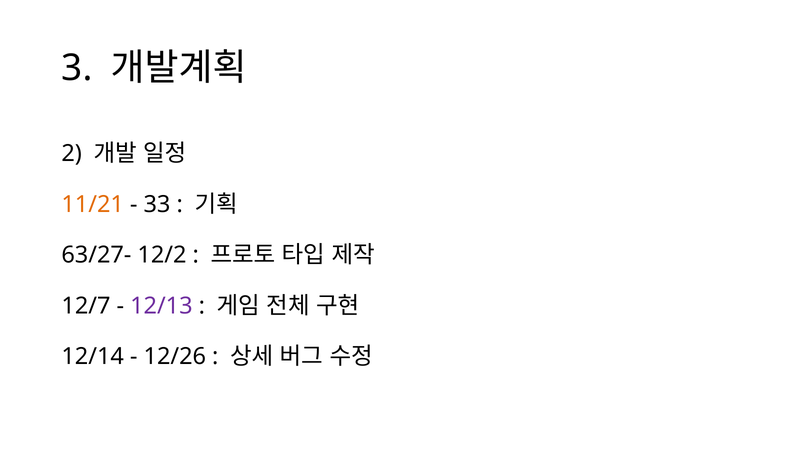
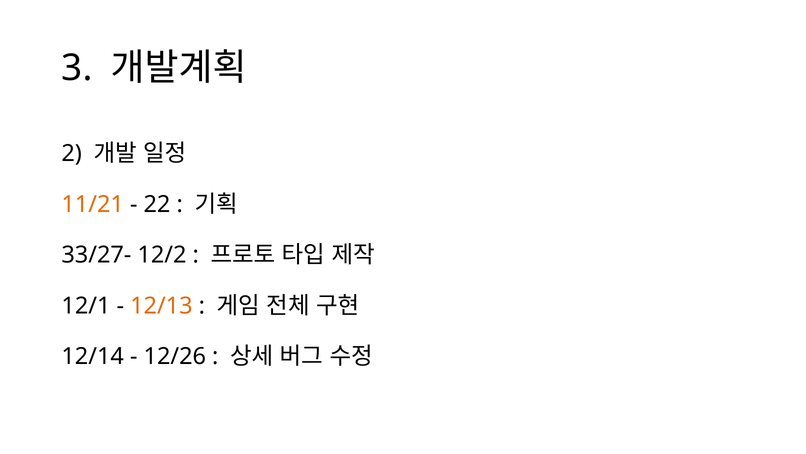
33: 33 -> 22
63/27-: 63/27- -> 33/27-
12/7: 12/7 -> 12/1
12/13 colour: purple -> orange
